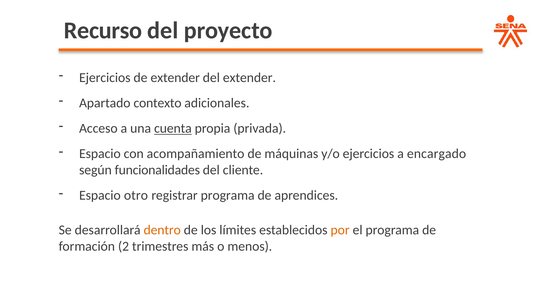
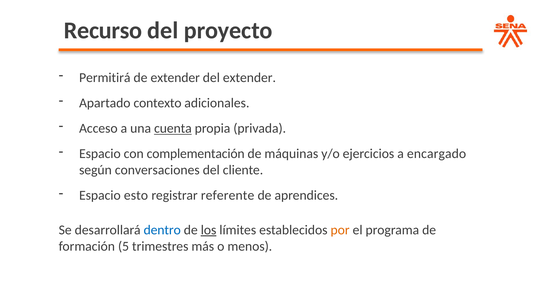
Ejercicios at (105, 78): Ejercicios -> Permitirá
acompañamiento: acompañamiento -> complementación
funcionalidades: funcionalidades -> conversaciones
otro: otro -> esto
registrar programa: programa -> referente
dentro colour: orange -> blue
los underline: none -> present
2: 2 -> 5
